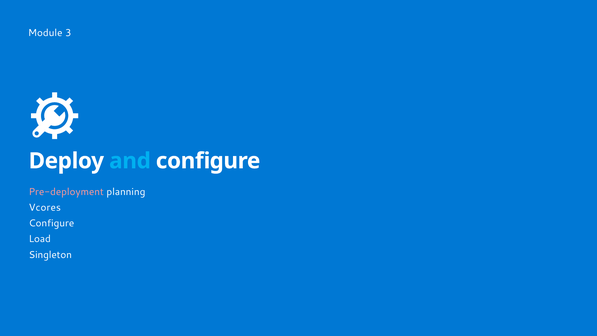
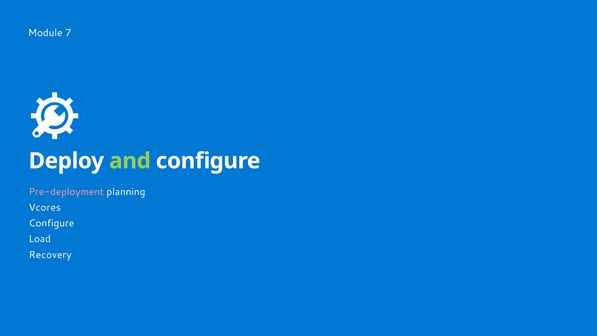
3: 3 -> 7
and colour: light blue -> light green
Singleton: Singleton -> Recovery
